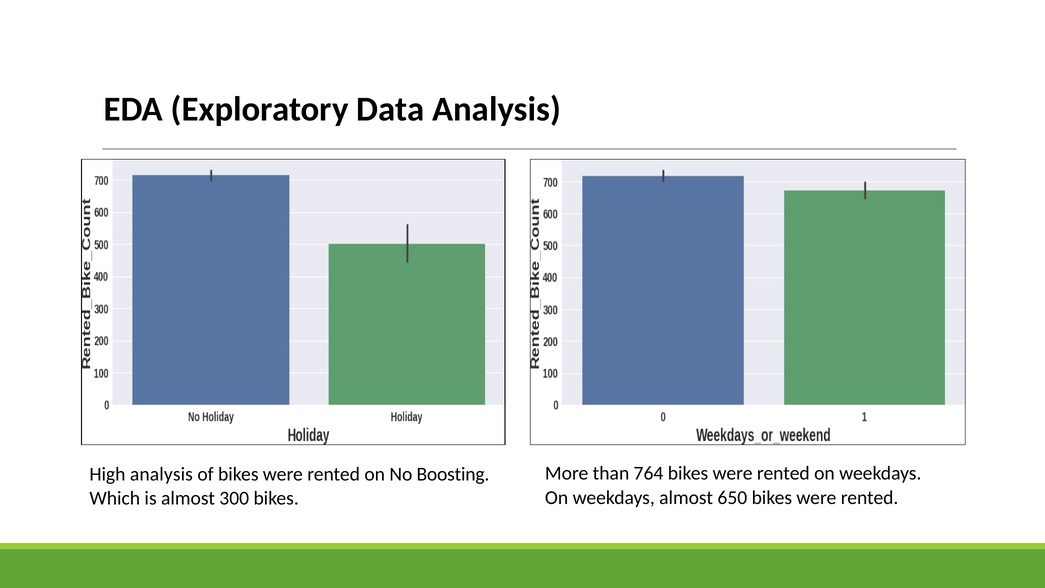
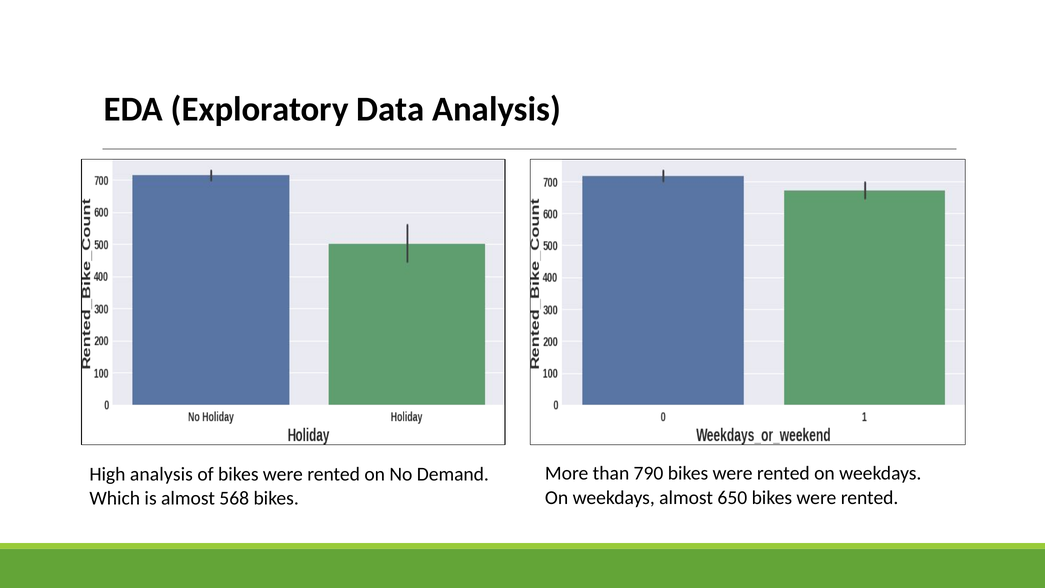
764: 764 -> 790
Boosting: Boosting -> Demand
300: 300 -> 568
